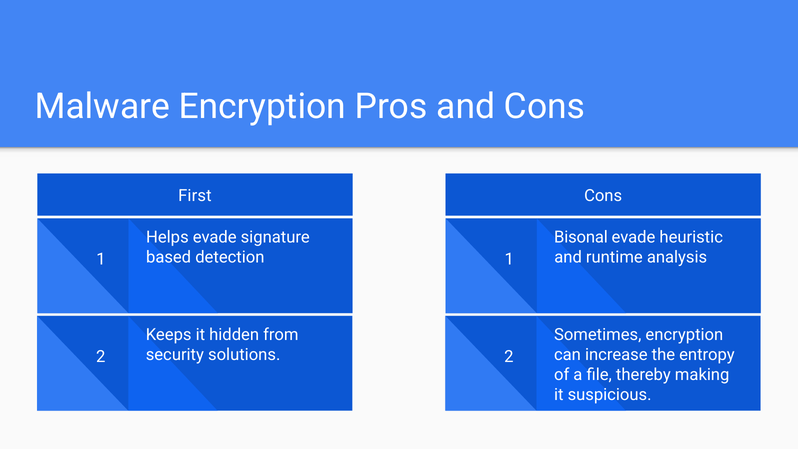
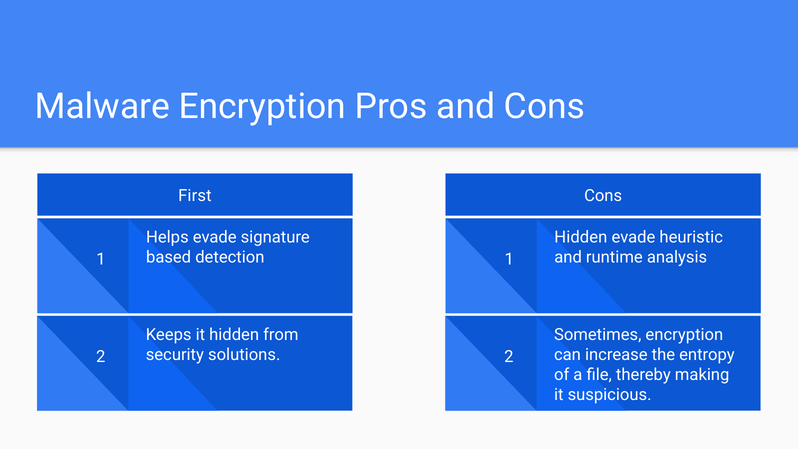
Bisonal at (581, 237): Bisonal -> Hidden
